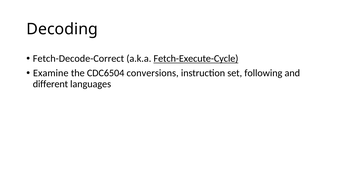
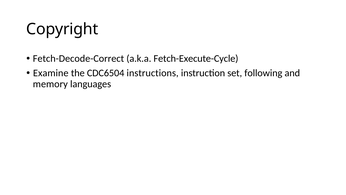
Decoding: Decoding -> Copyright
Fetch-Execute-Cycle underline: present -> none
conversions: conversions -> instructions
different: different -> memory
